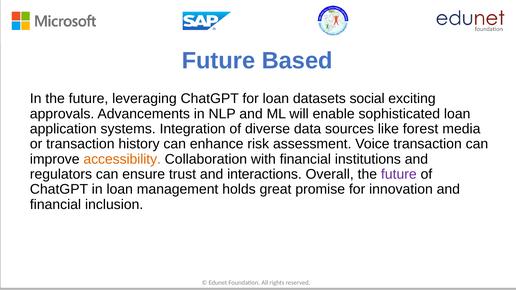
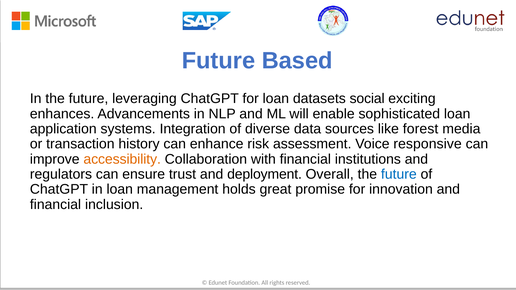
approvals: approvals -> enhances
Voice transaction: transaction -> responsive
interactions: interactions -> deployment
future at (399, 174) colour: purple -> blue
